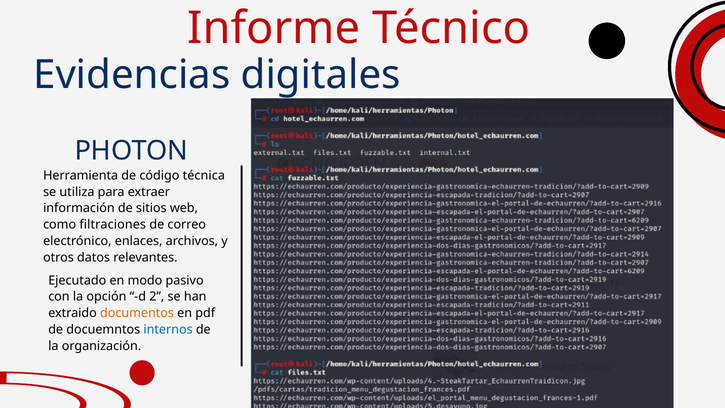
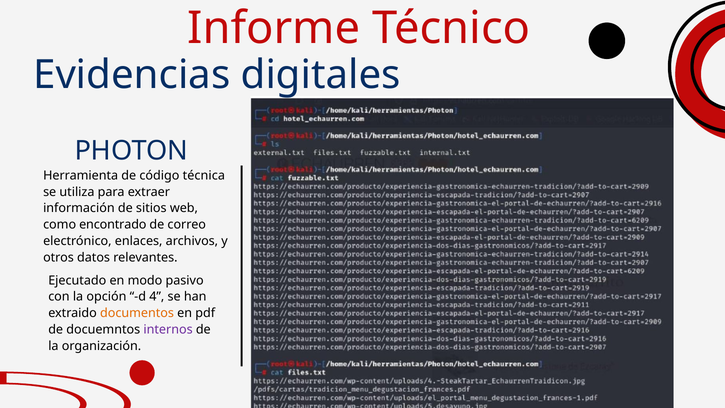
filtraciones: filtraciones -> encontrado
2: 2 -> 4
internos colour: blue -> purple
